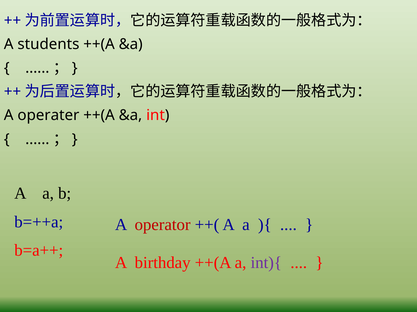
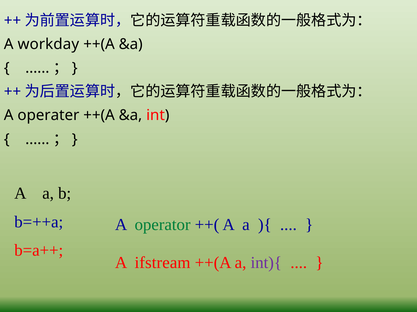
students: students -> workday
operator colour: red -> green
birthday: birthday -> ifstream
